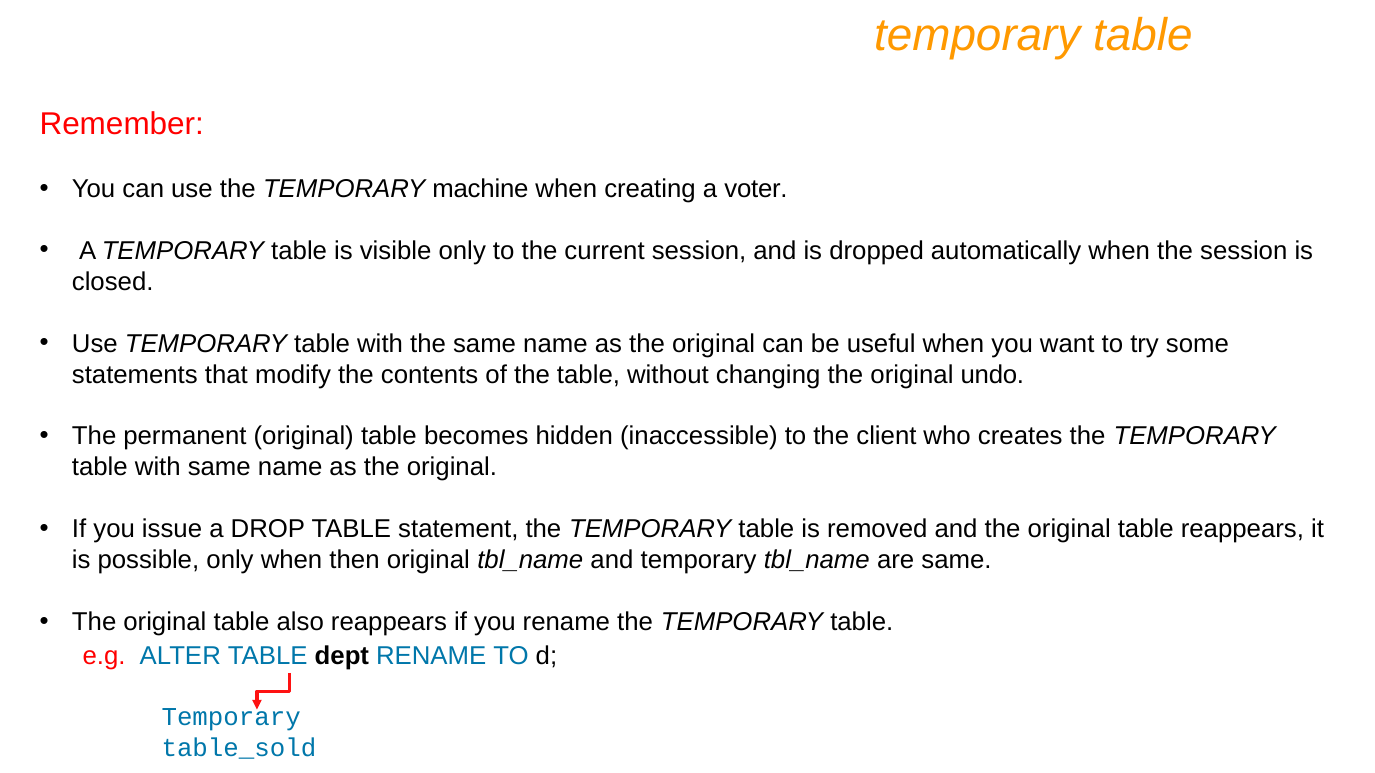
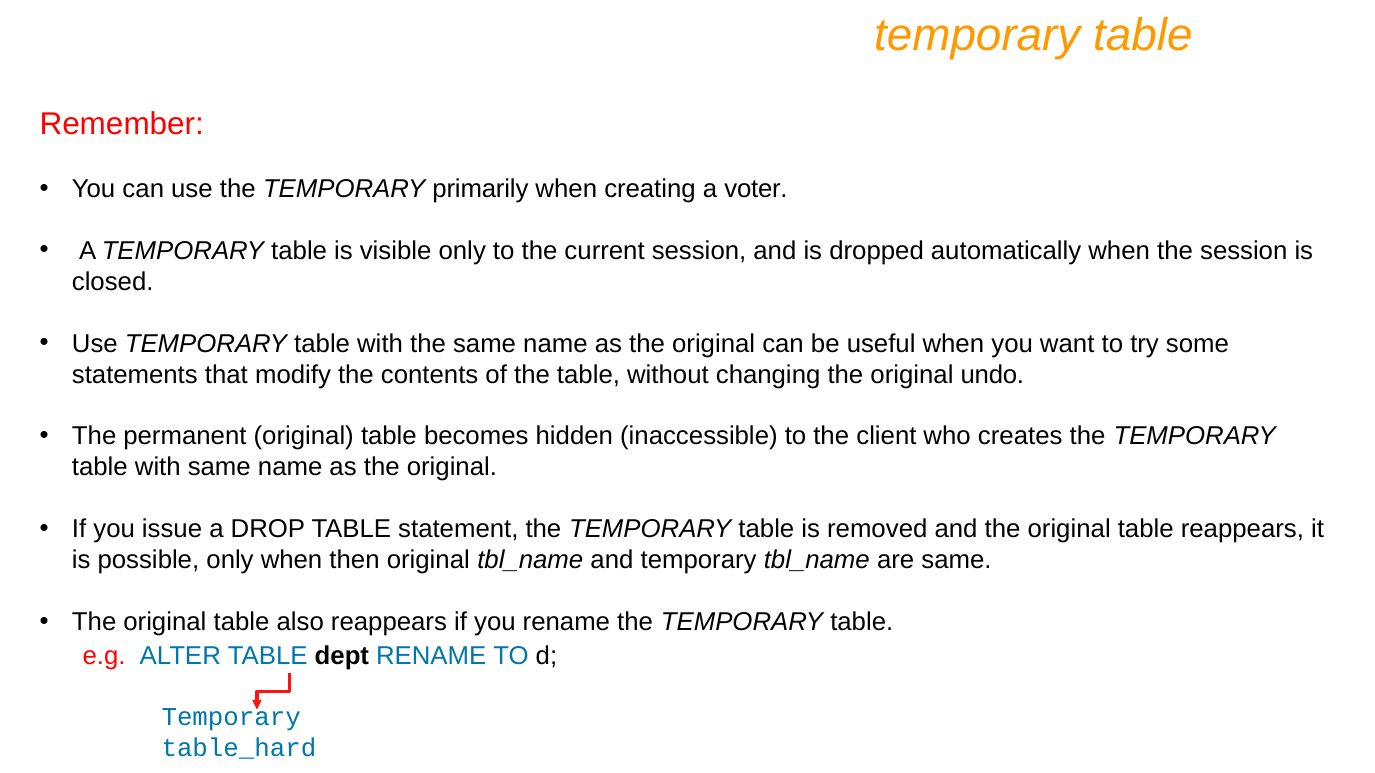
machine: machine -> primarily
table_sold: table_sold -> table_hard
